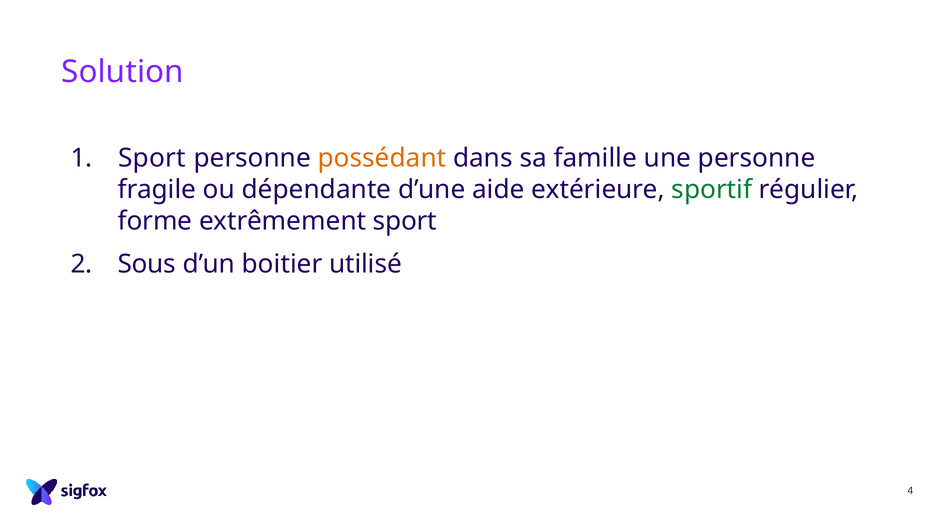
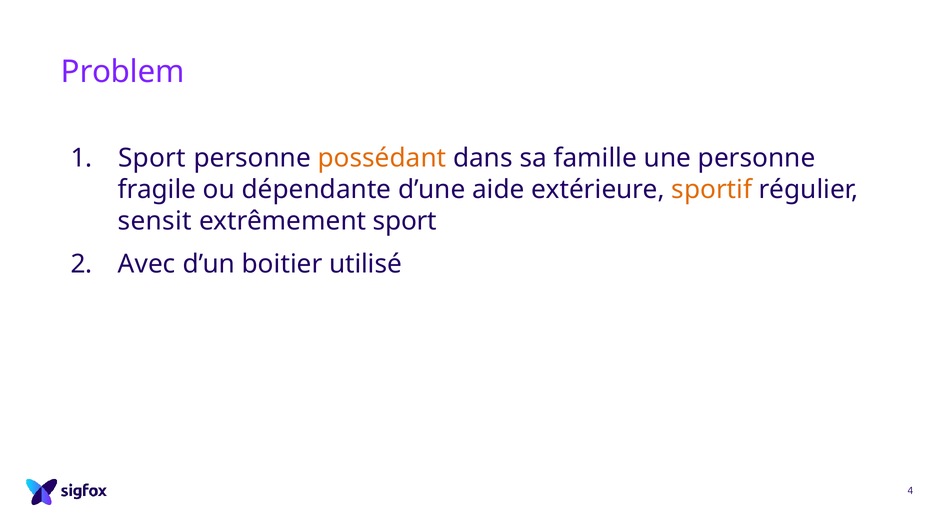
Solution: Solution -> Problem
sportif colour: green -> orange
forme: forme -> sensit
Sous: Sous -> Avec
